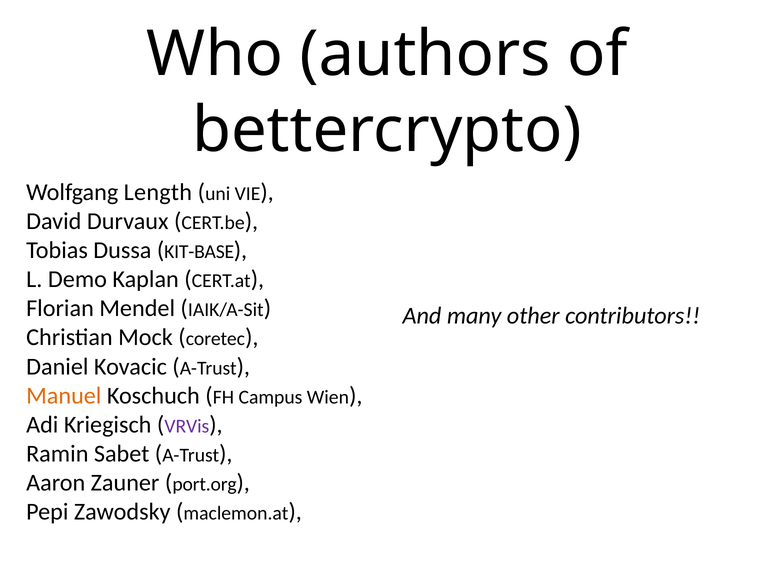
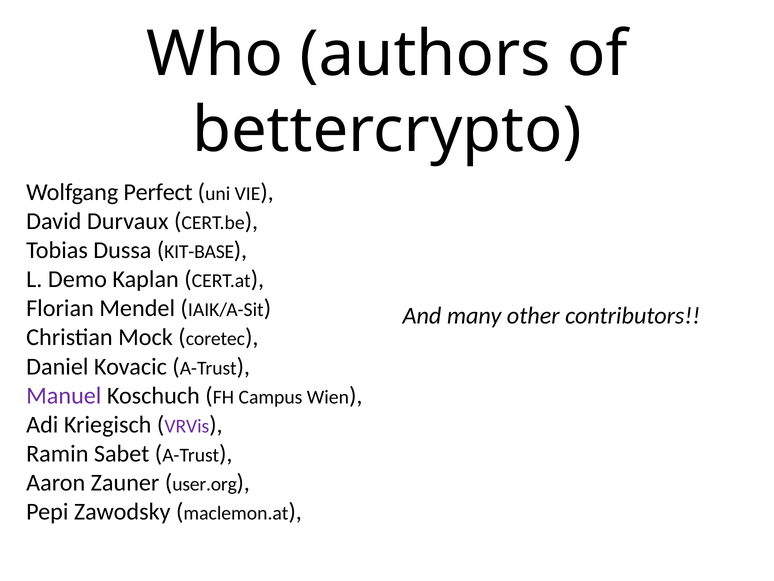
Length: Length -> Perfect
Manuel colour: orange -> purple
port.org: port.org -> user.org
